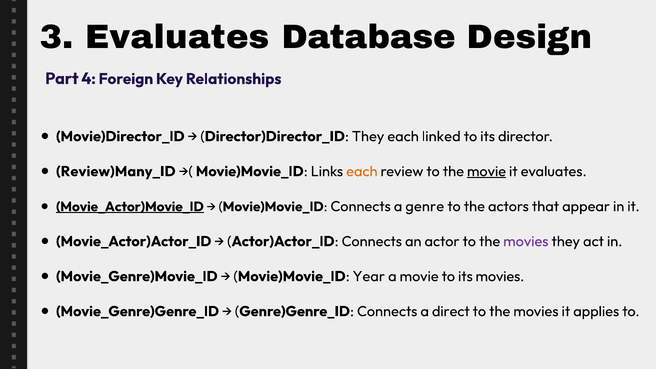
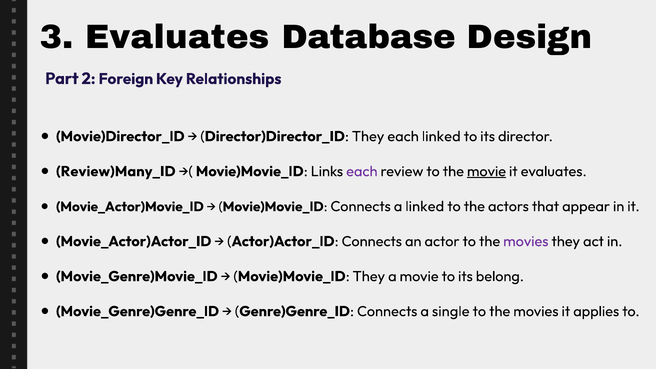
4: 4 -> 2
each at (362, 171) colour: orange -> purple
Movie_Actor)Movie_ID underline: present -> none
a genre: genre -> linked
Movie)Movie_ID Year: Year -> They
its movies: movies -> belong
direct: direct -> single
